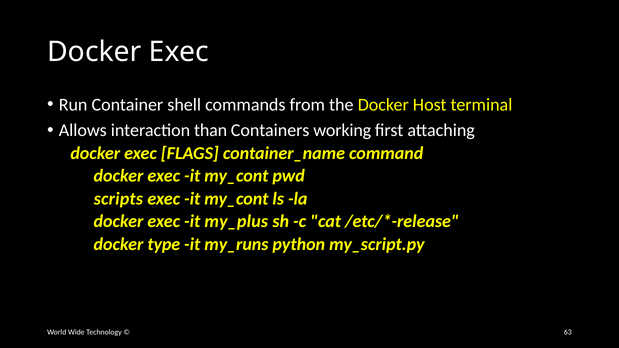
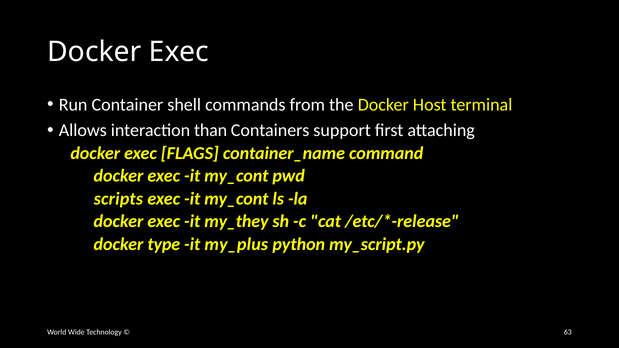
working: working -> support
my_plus: my_plus -> my_they
my_runs: my_runs -> my_plus
